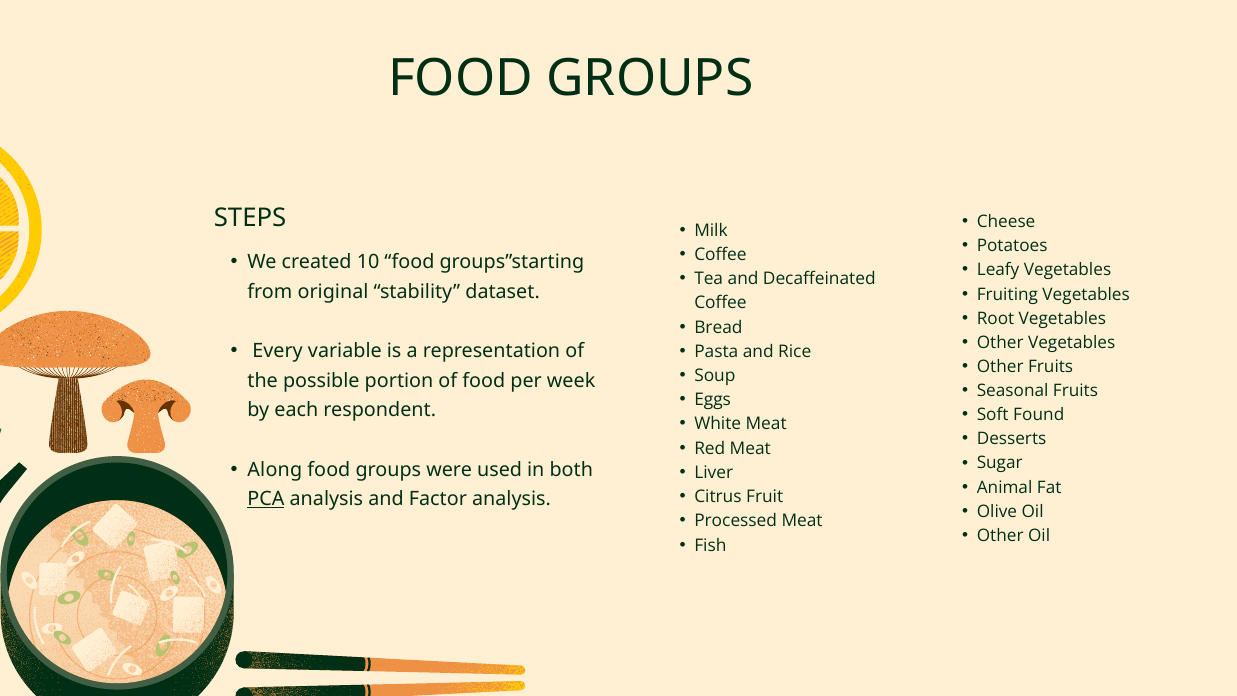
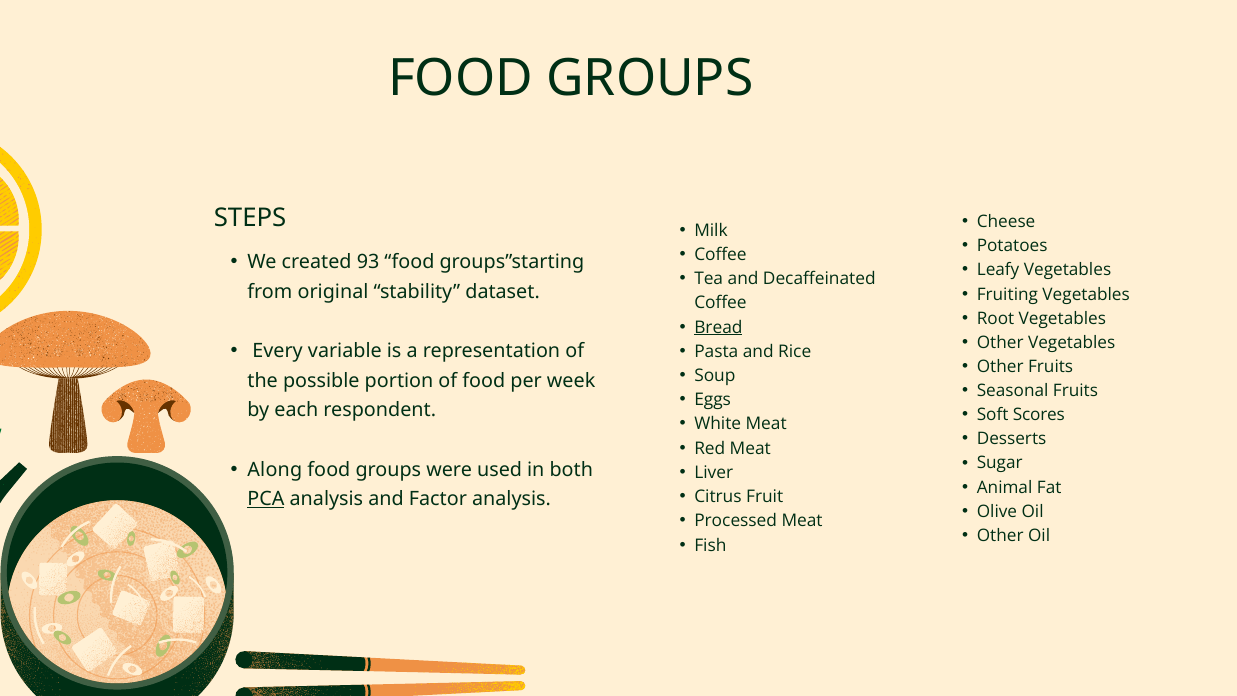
10: 10 -> 93
Bread underline: none -> present
Found: Found -> Scores
